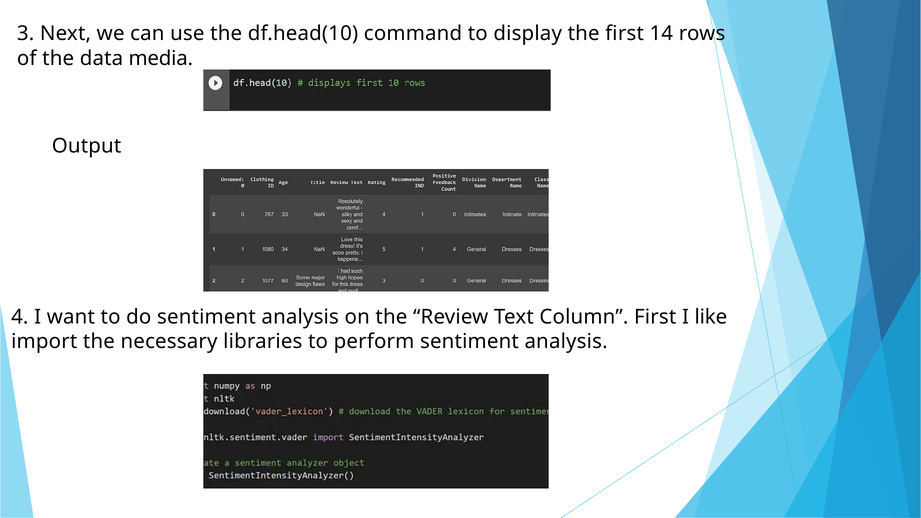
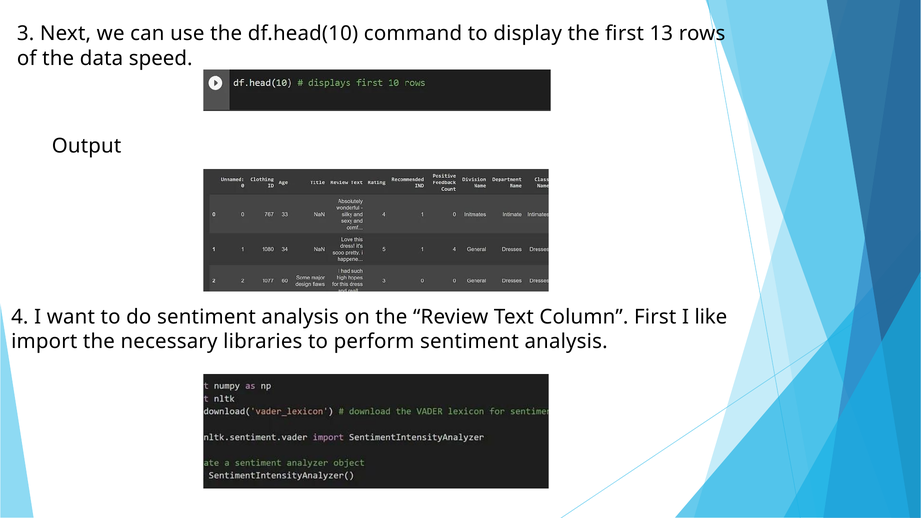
14: 14 -> 13
media: media -> speed
